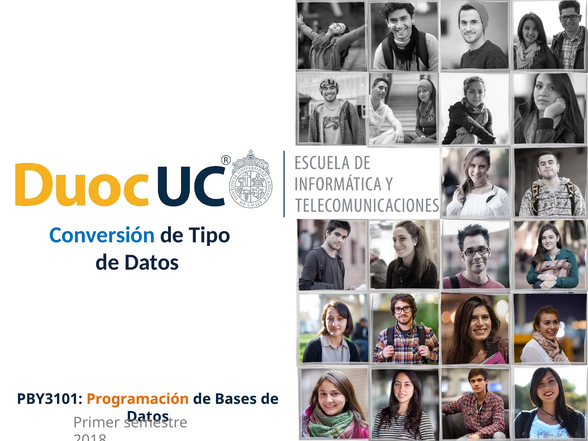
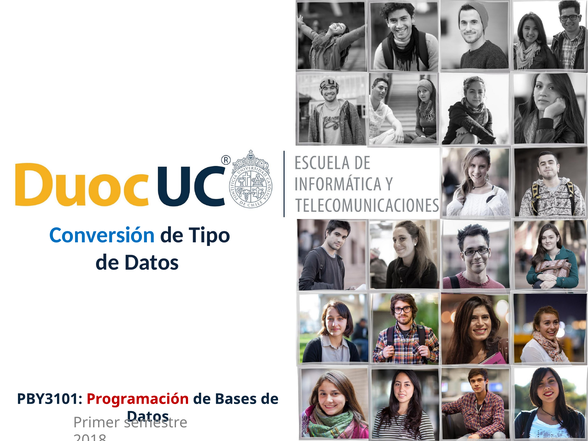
Programación colour: orange -> red
